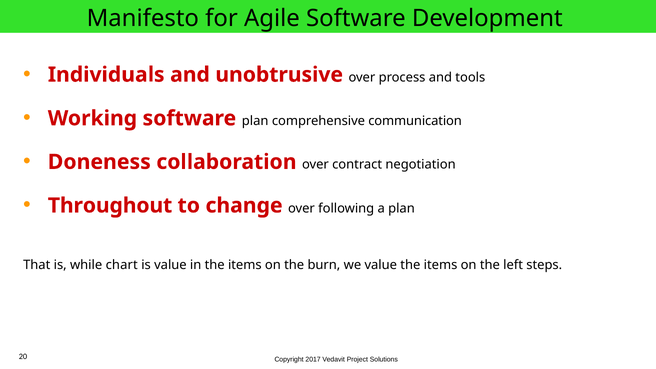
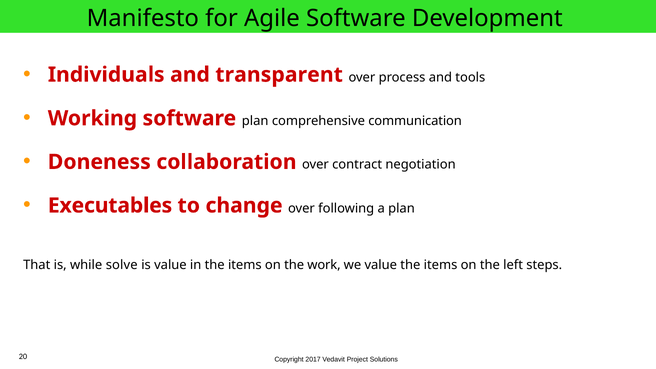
unobtrusive: unobtrusive -> transparent
Throughout: Throughout -> Executables
chart: chart -> solve
burn: burn -> work
